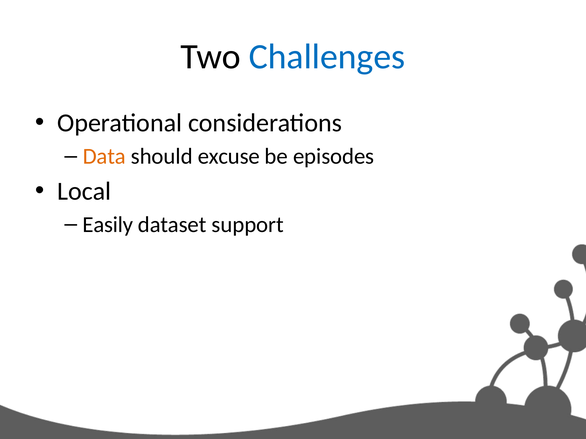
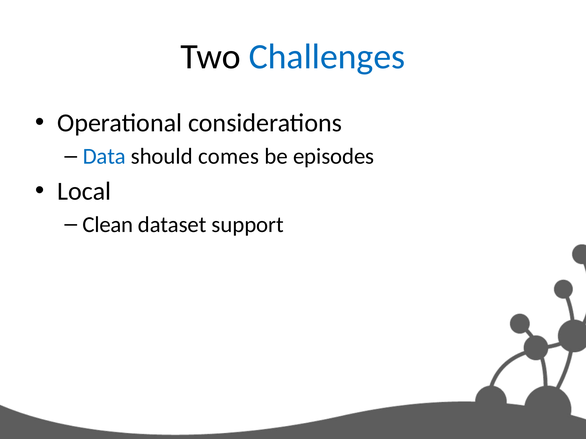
Data colour: orange -> blue
excuse: excuse -> comes
Easily: Easily -> Clean
